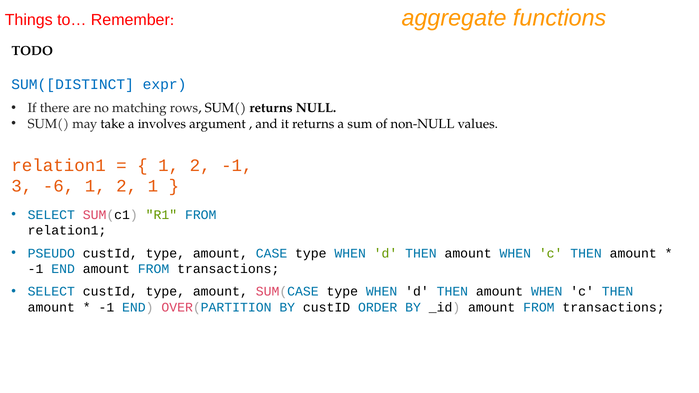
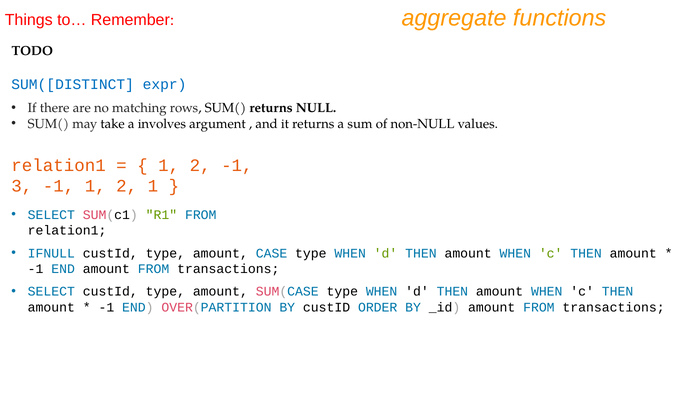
3 -6: -6 -> -1
PSEUDO: PSEUDO -> IFNULL
